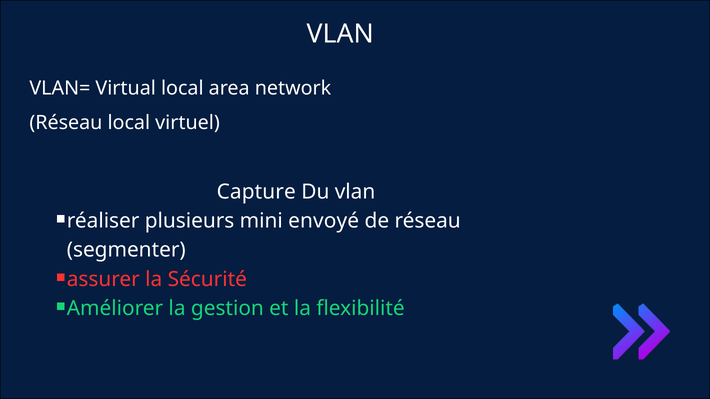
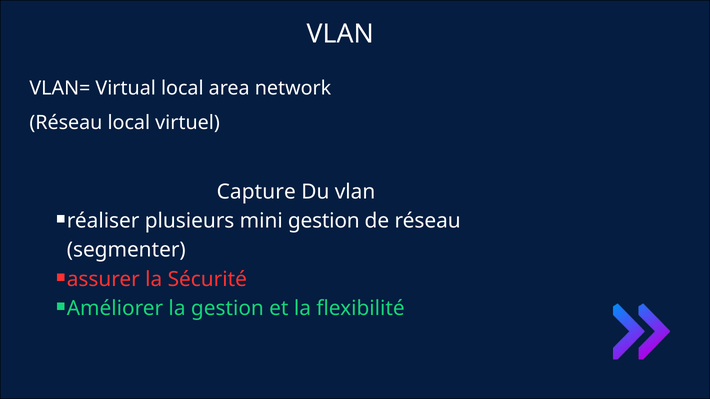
mini envoyé: envoyé -> gestion
